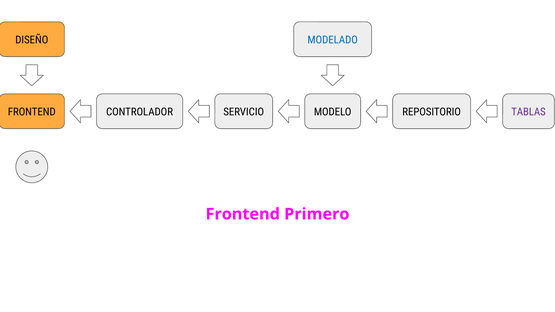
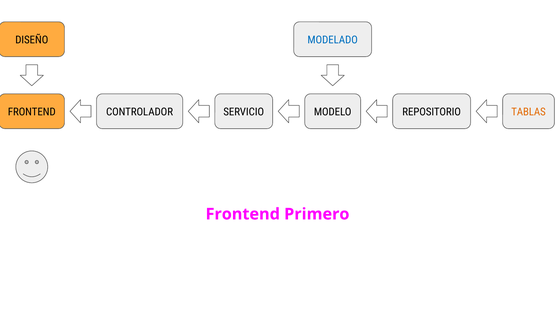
TABLAS colour: purple -> orange
